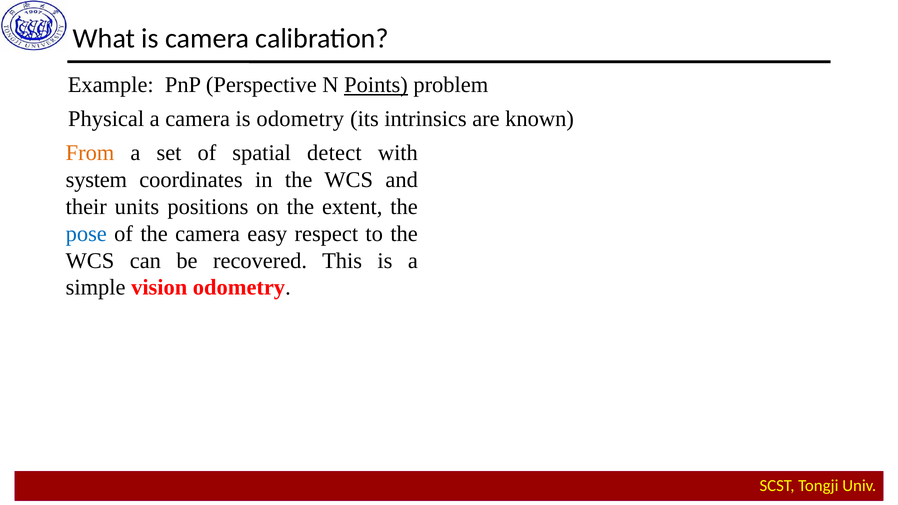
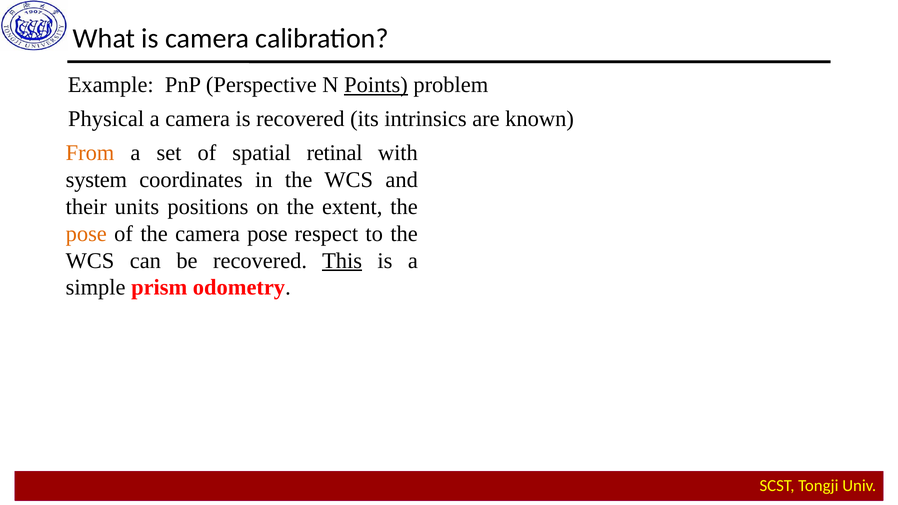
is odometry: odometry -> recovered
detect: detect -> retinal
pose at (86, 234) colour: blue -> orange
camera easy: easy -> pose
This underline: none -> present
vision: vision -> prism
